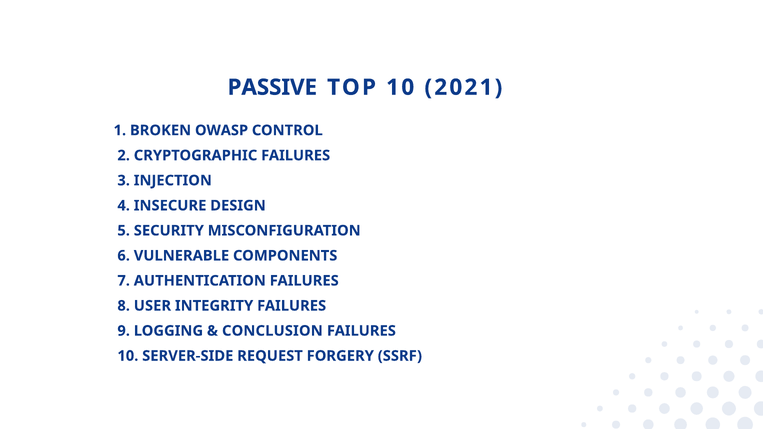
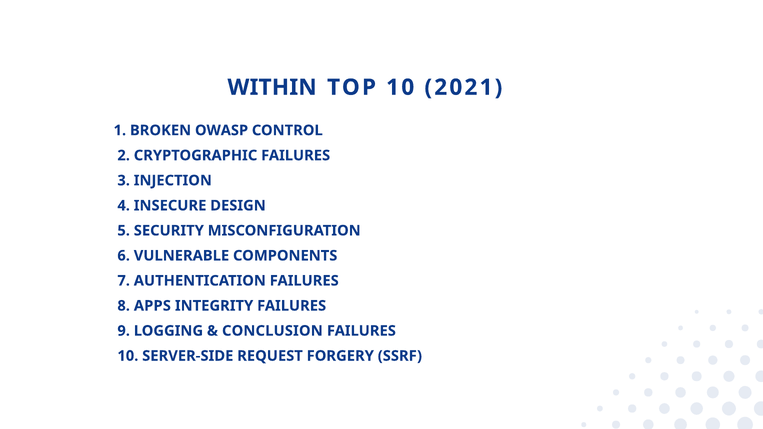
PASSIVE: PASSIVE -> WITHIN
USER: USER -> APPS
